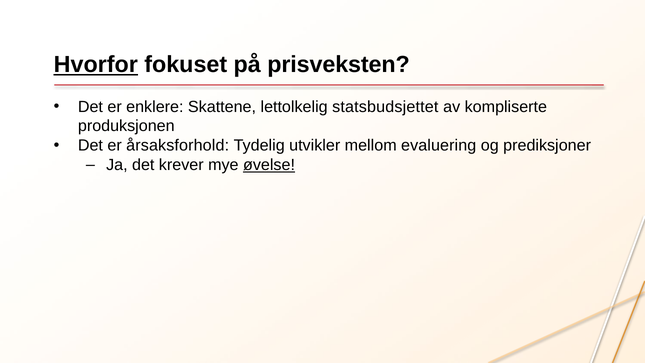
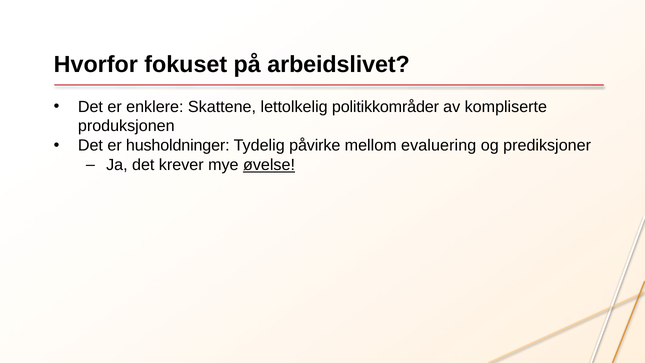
Hvorfor underline: present -> none
prisveksten: prisveksten -> arbeidslivet
statsbudsjettet: statsbudsjettet -> politikkområder
årsaksforhold: årsaksforhold -> husholdninger
utvikler: utvikler -> påvirke
